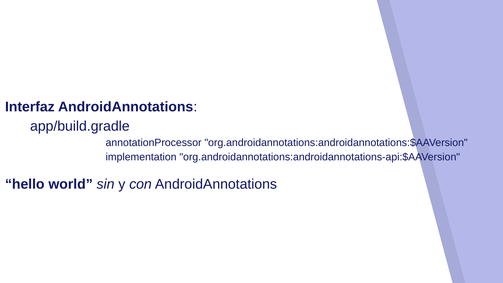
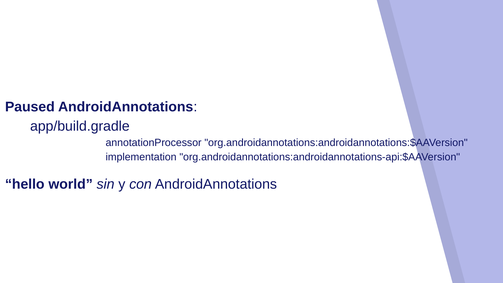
Interfaz: Interfaz -> Paused
